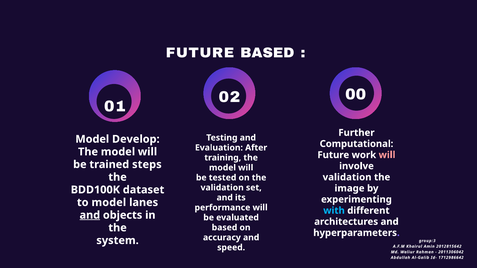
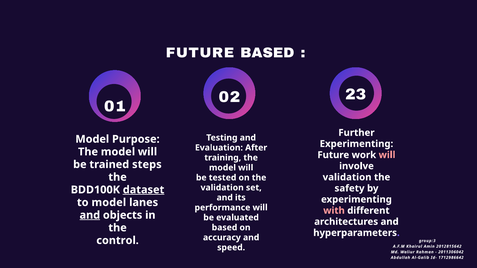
00: 00 -> 23
Develop: Develop -> Purpose
Computational at (356, 144): Computational -> Experimenting
image: image -> safety
dataset underline: none -> present
with colour: light blue -> pink
system: system -> control
